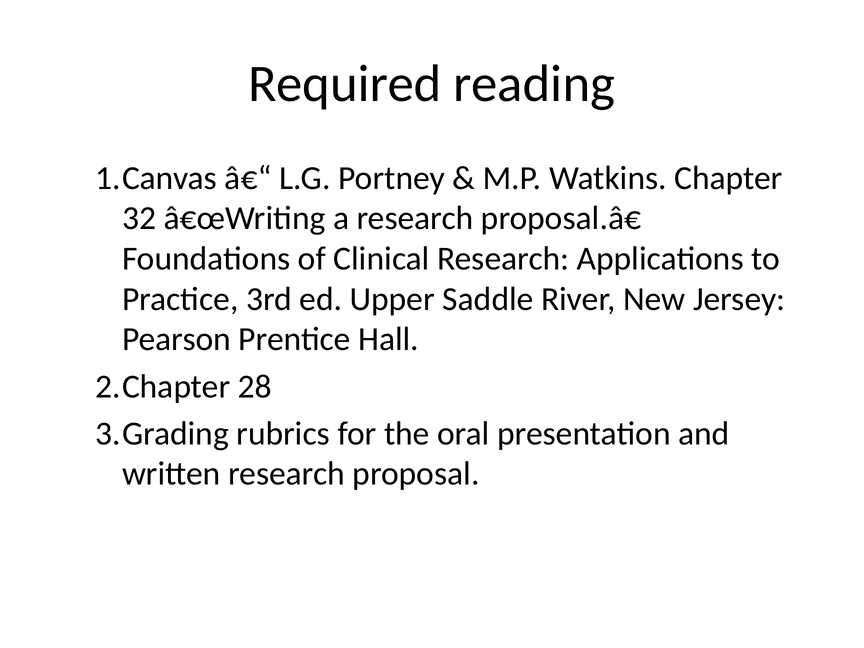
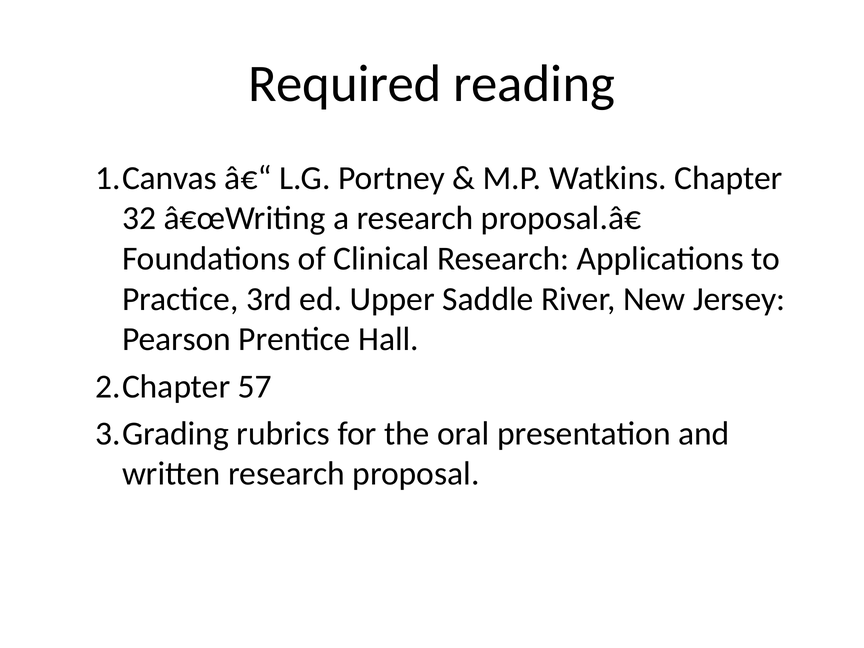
28: 28 -> 57
